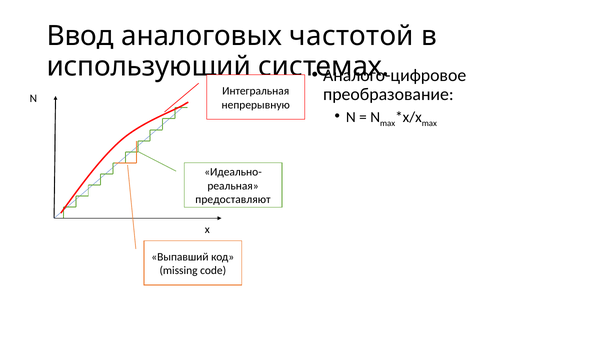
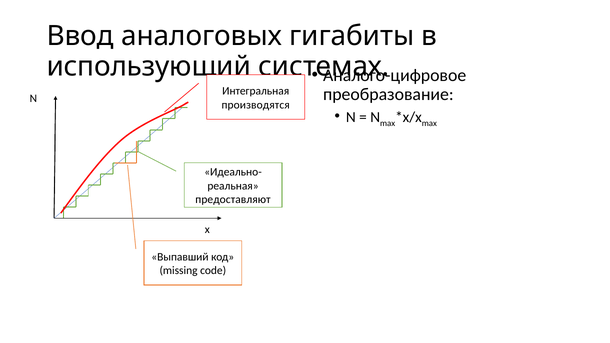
частотой: частотой -> гигабиты
непрерывную: непрерывную -> производятся
